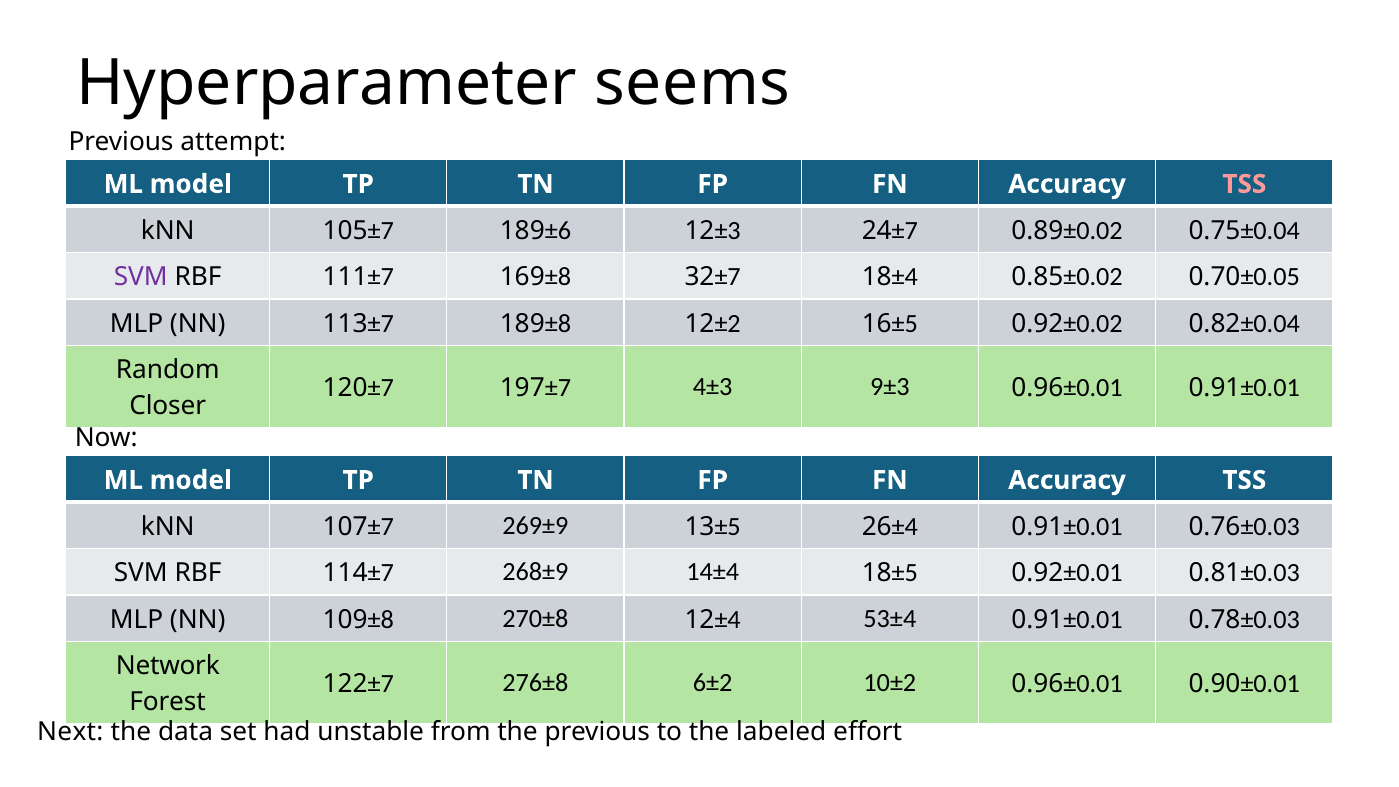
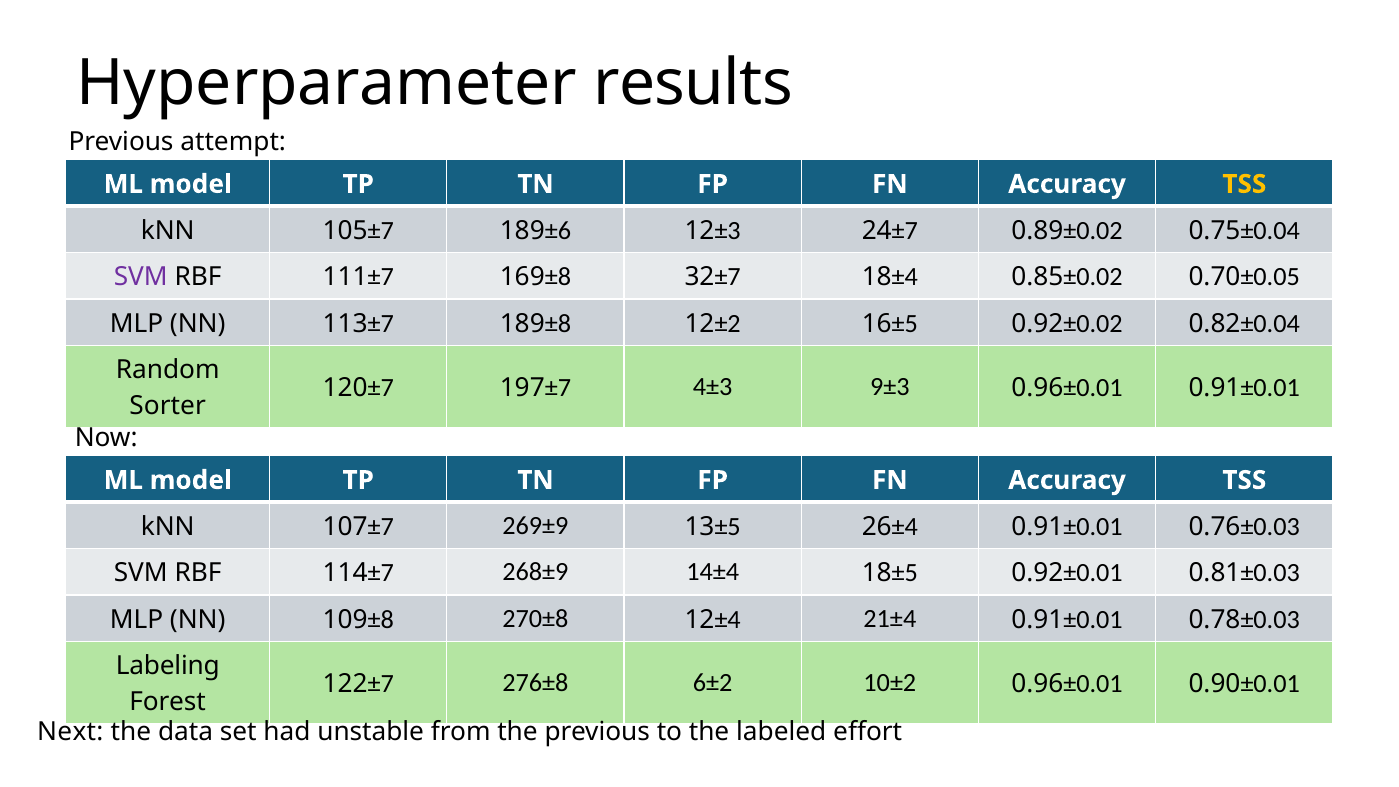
seems: seems -> results
TSS at (1244, 184) colour: pink -> yellow
Closer: Closer -> Sorter
53±4: 53±4 -> 21±4
Network: Network -> Labeling
